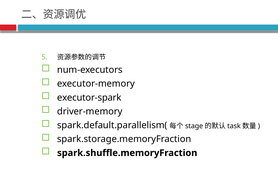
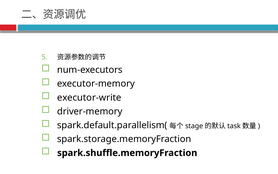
executor-spark: executor-spark -> executor-write
